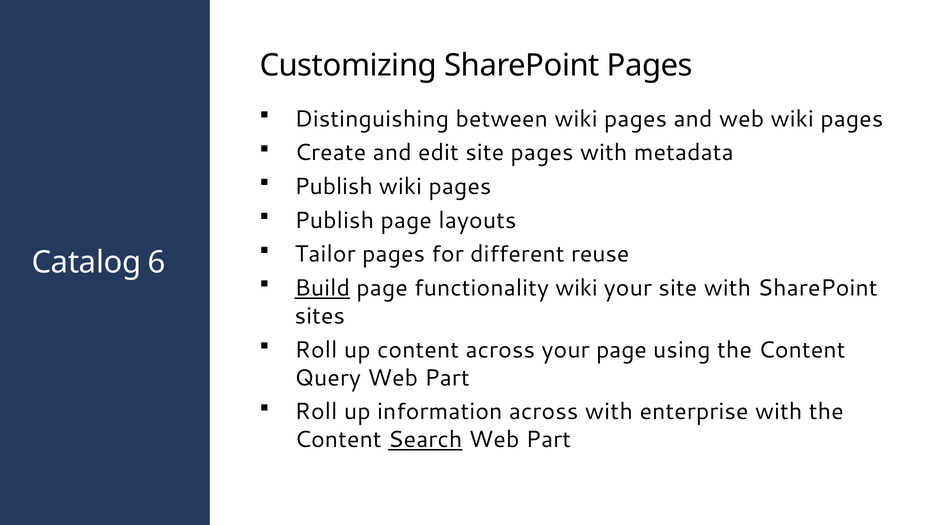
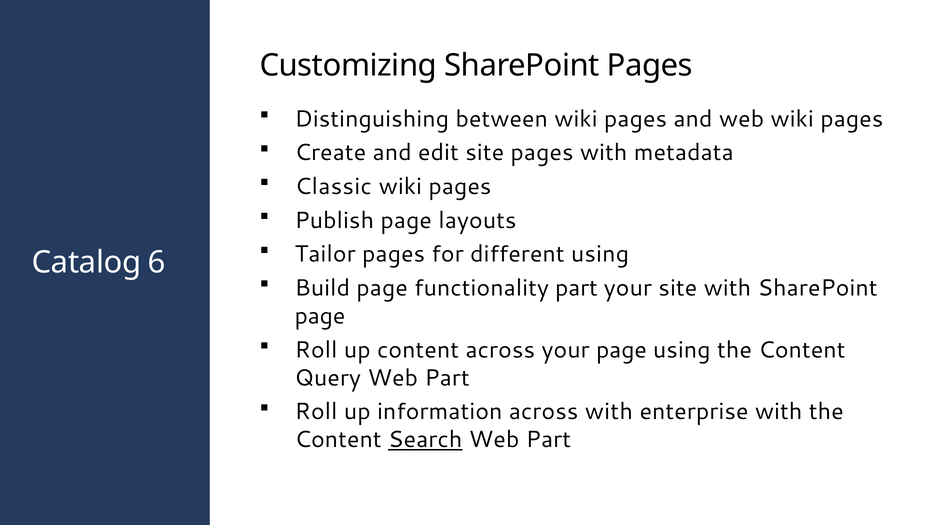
Publish at (334, 186): Publish -> Classic
different reuse: reuse -> using
Build underline: present -> none
functionality wiki: wiki -> part
sites at (320, 316): sites -> page
